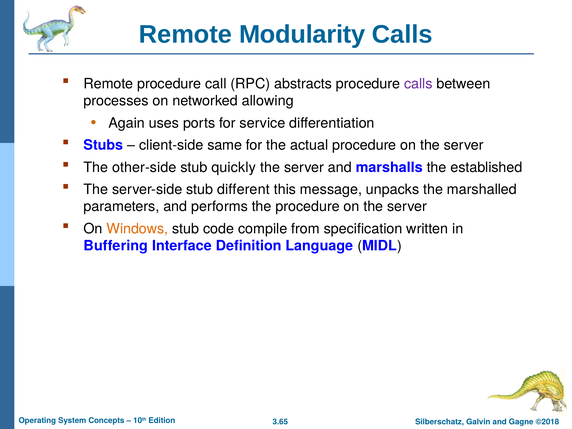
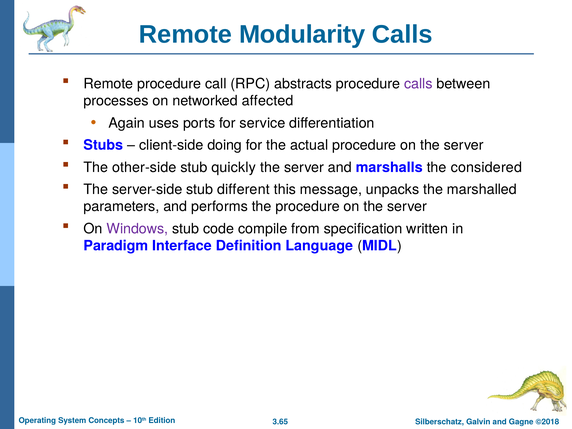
allowing: allowing -> affected
same: same -> doing
established: established -> considered
Windows colour: orange -> purple
Buffering: Buffering -> Paradigm
